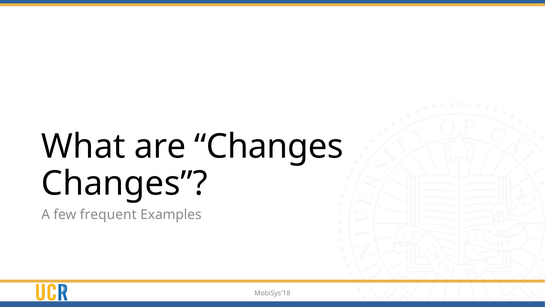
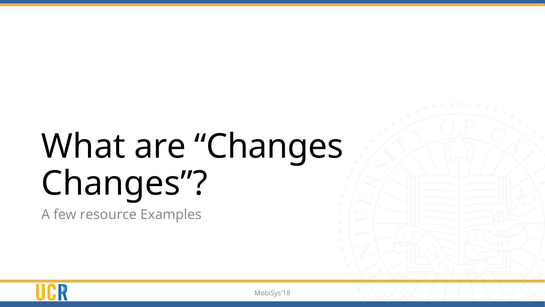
frequent: frequent -> resource
